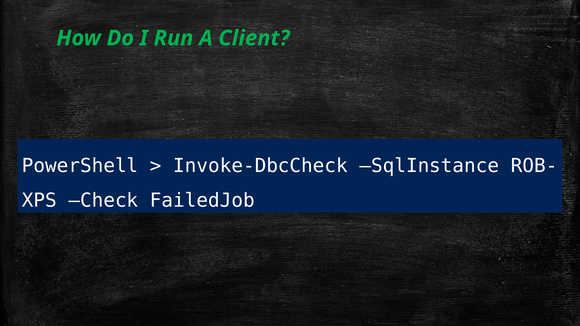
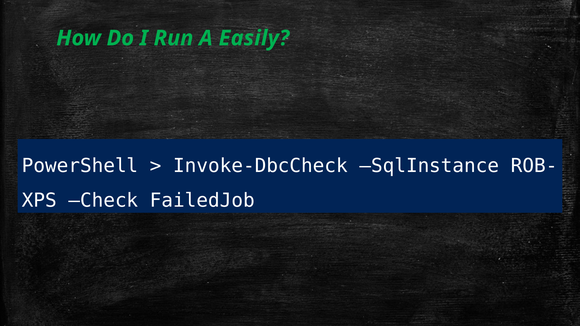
Client: Client -> Easily
